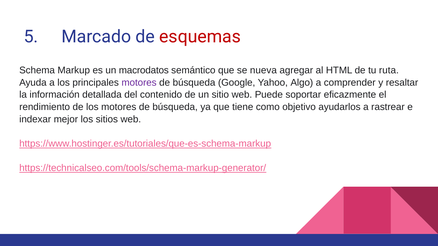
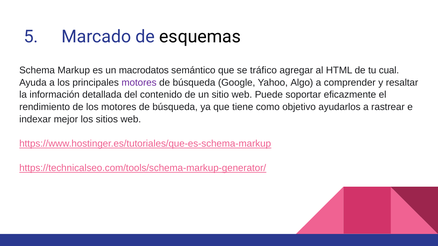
esquemas colour: red -> black
nueva: nueva -> tráfico
ruta: ruta -> cual
